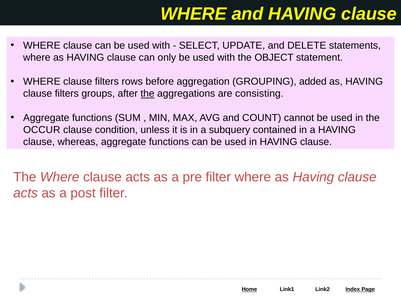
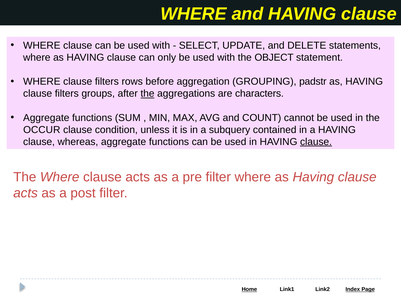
added: added -> padstr
consisting: consisting -> characters
clause at (316, 142) underline: none -> present
